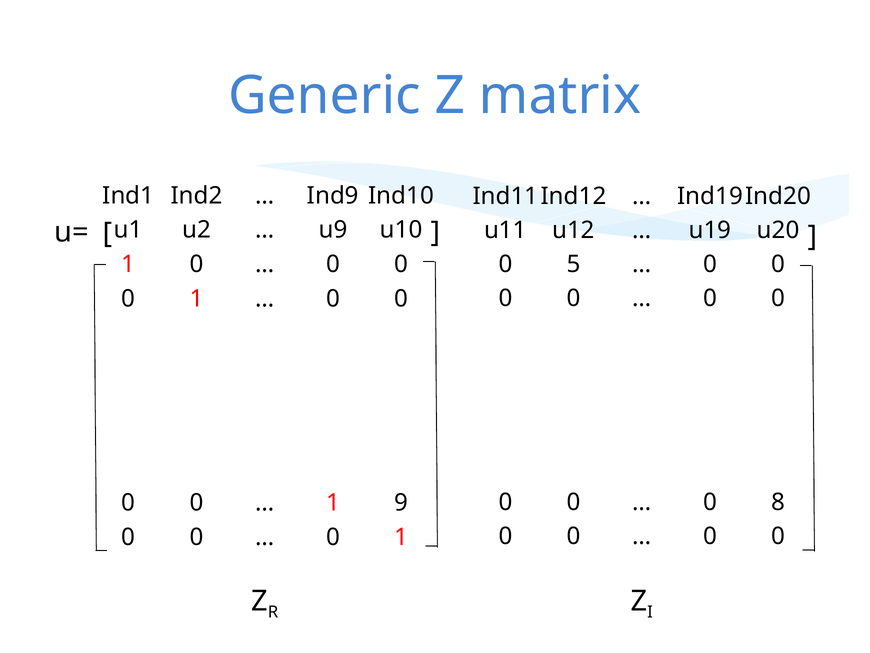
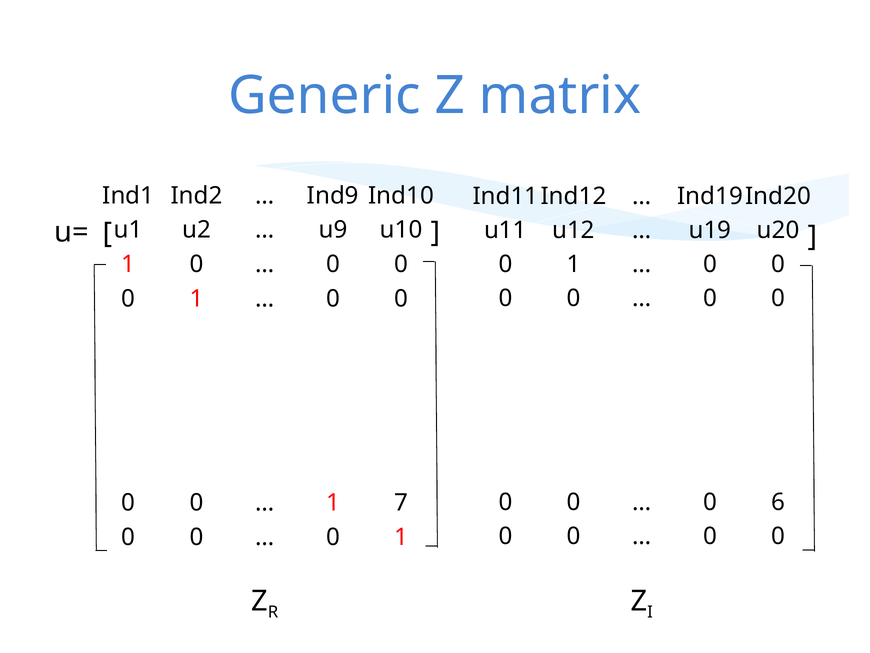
5 at (574, 264): 5 -> 1
8: 8 -> 6
9: 9 -> 7
